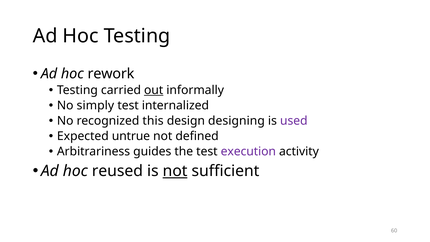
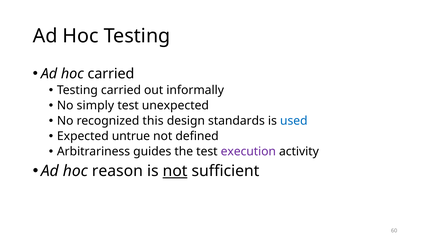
hoc rework: rework -> carried
out underline: present -> none
internalized: internalized -> unexpected
designing: designing -> standards
used colour: purple -> blue
reused: reused -> reason
